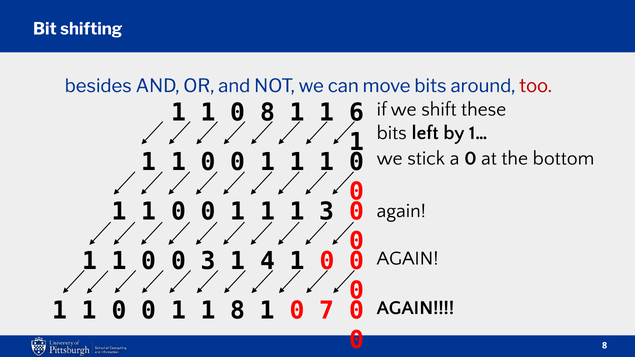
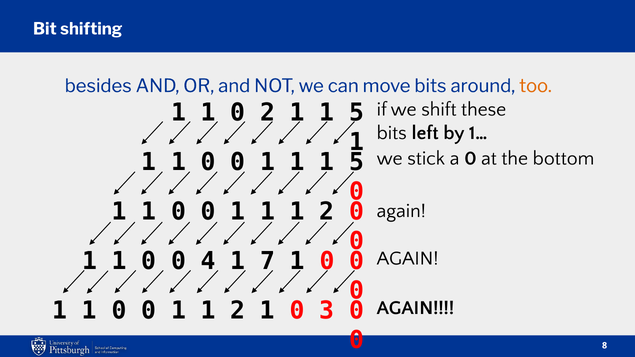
too colour: red -> orange
0 8: 8 -> 2
6 at (357, 113): 6 -> 5
0 at (356, 162): 0 -> 5
1 1 1 3: 3 -> 2
0 3: 3 -> 4
4: 4 -> 7
0 1 1 8: 8 -> 2
7: 7 -> 3
